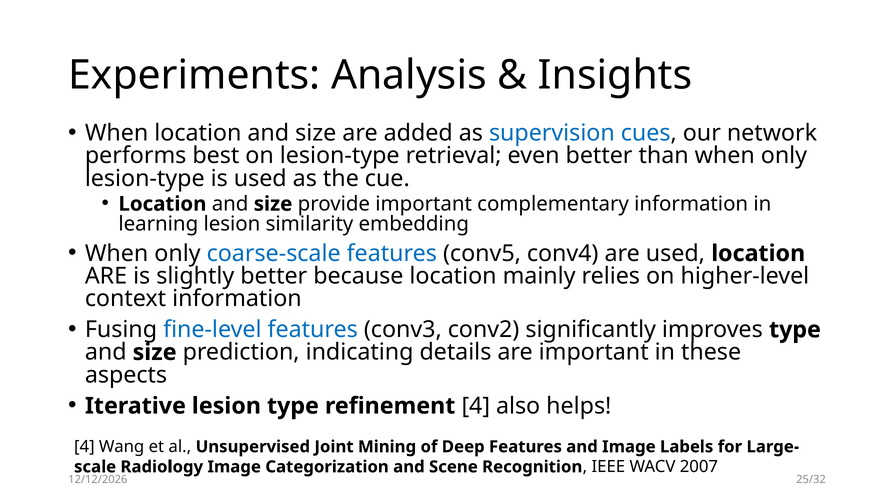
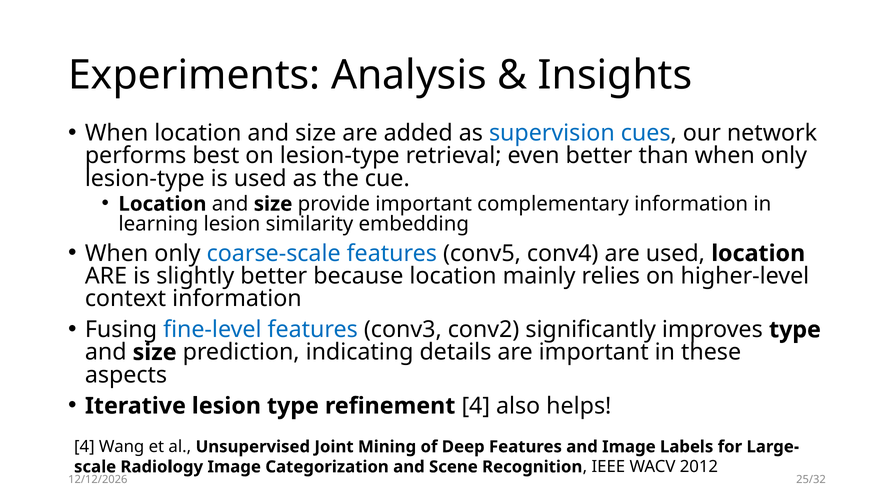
2007: 2007 -> 2012
